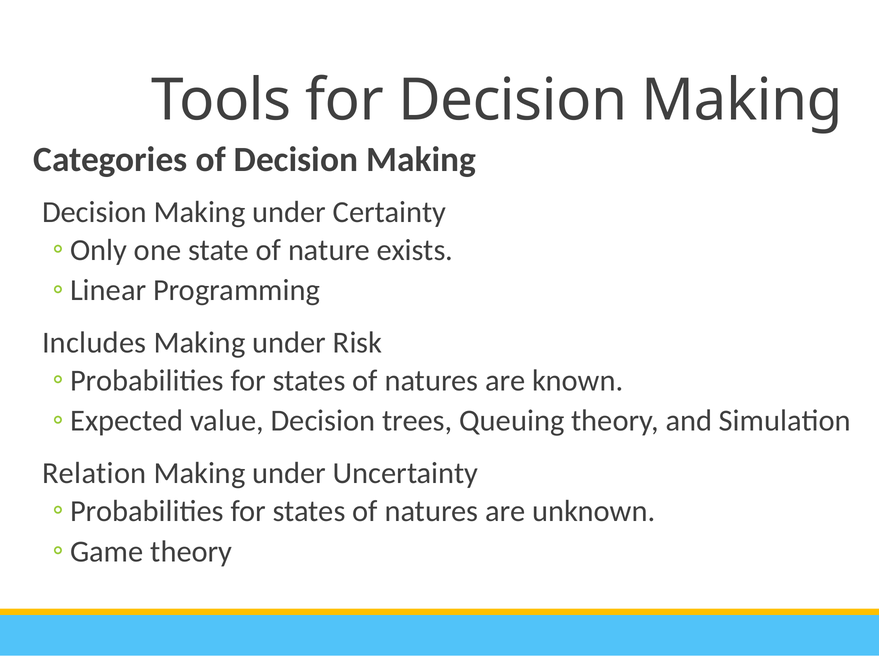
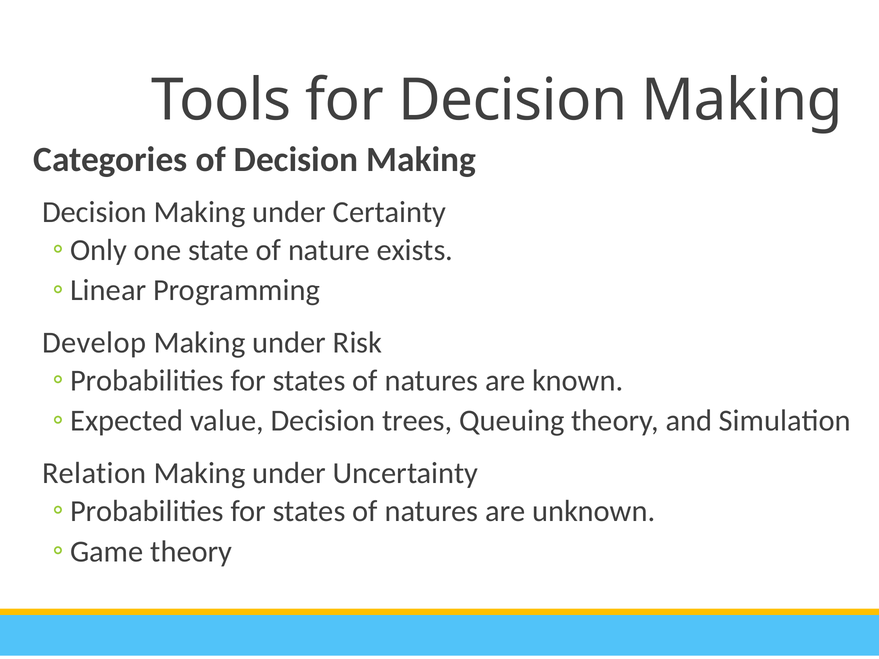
Includes: Includes -> Develop
